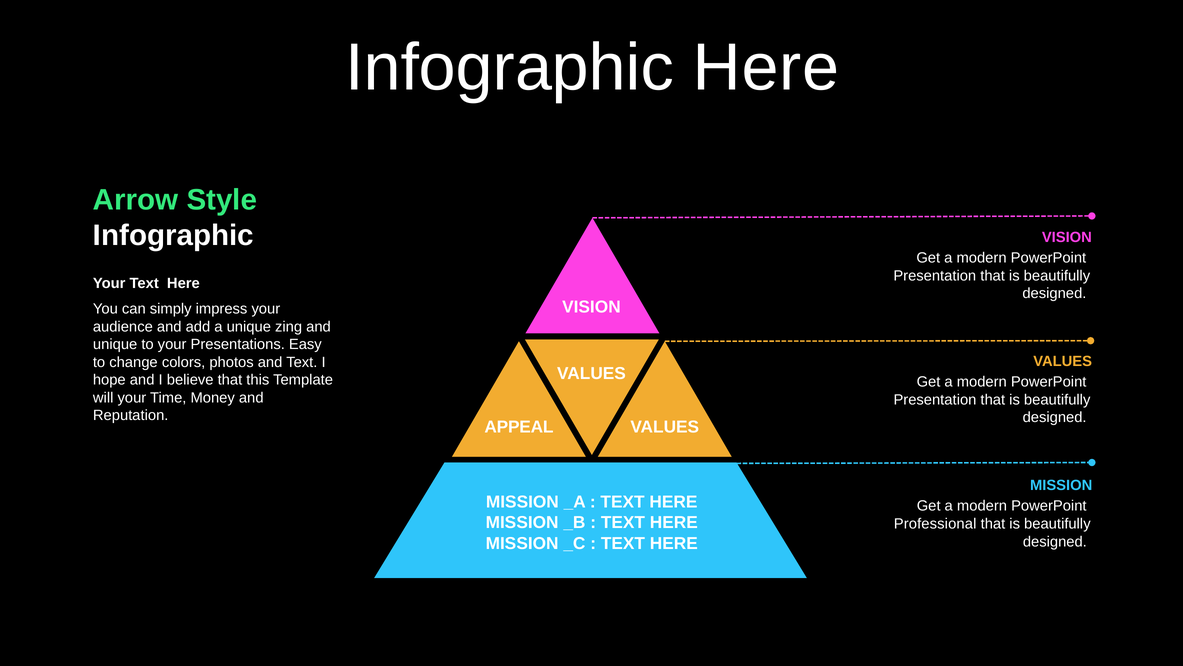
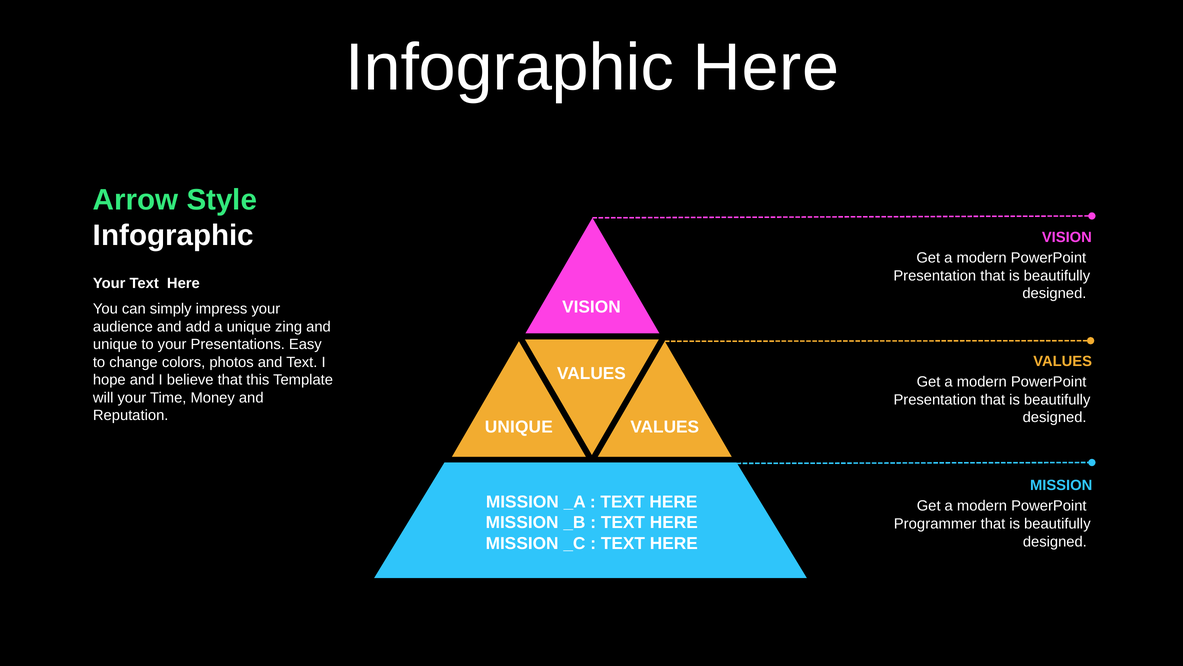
APPEAL at (519, 427): APPEAL -> UNIQUE
Professional: Professional -> Programmer
